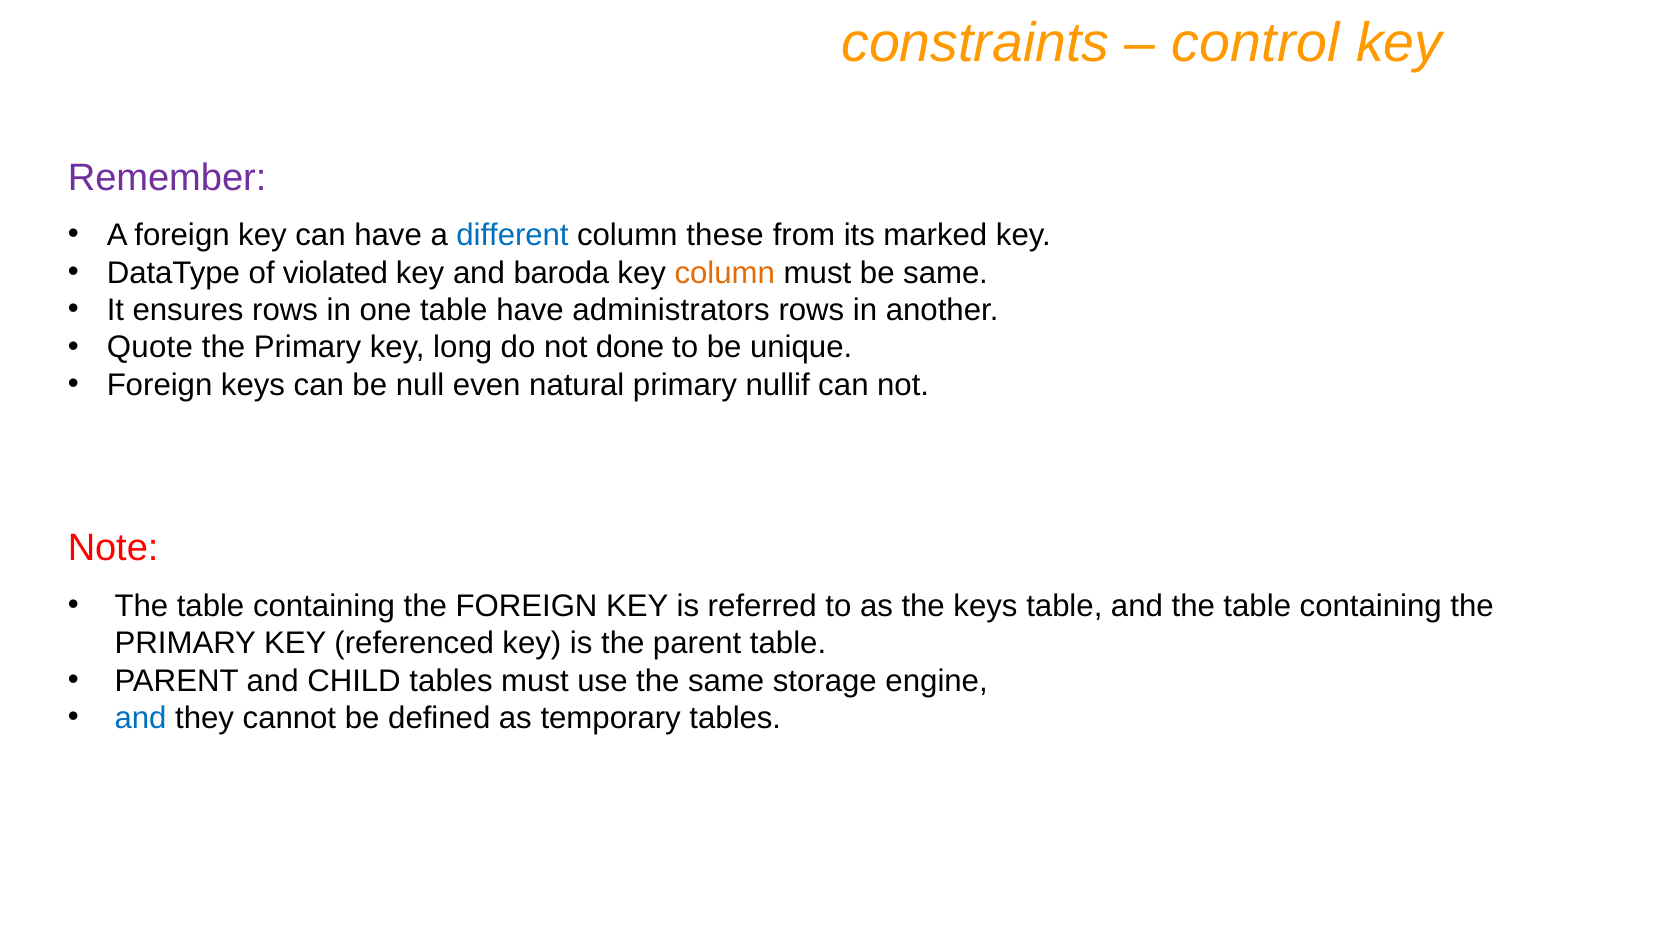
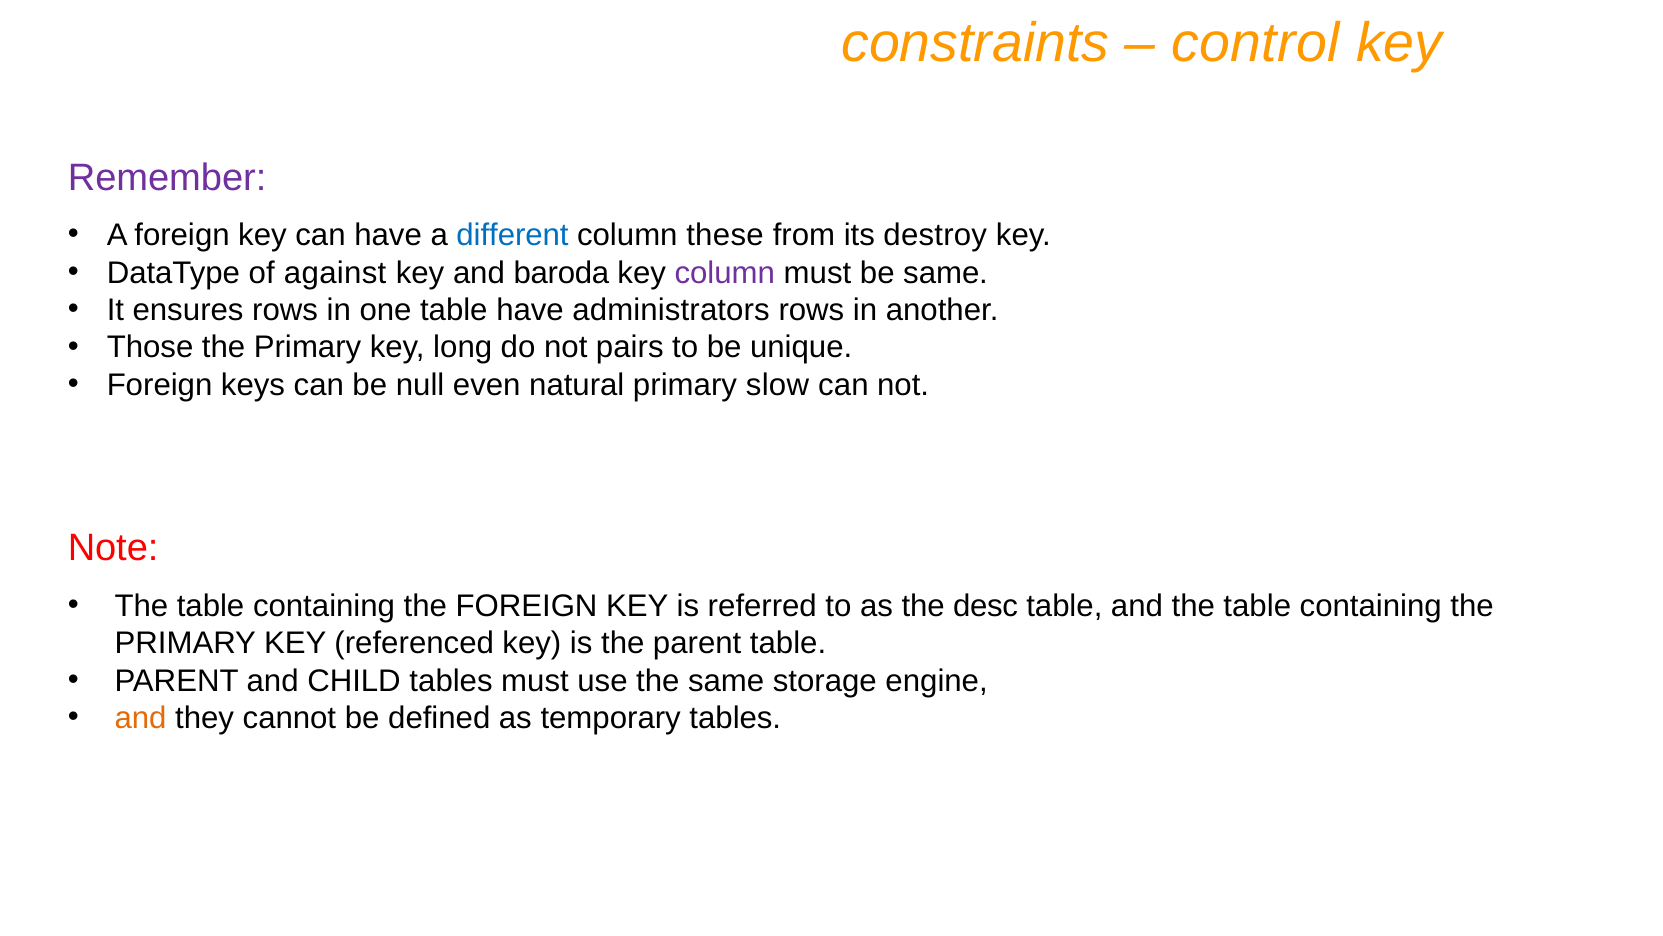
marked: marked -> destroy
violated: violated -> against
column at (725, 273) colour: orange -> purple
Quote: Quote -> Those
done: done -> pairs
nullif: nullif -> slow
the keys: keys -> desc
and at (141, 718) colour: blue -> orange
